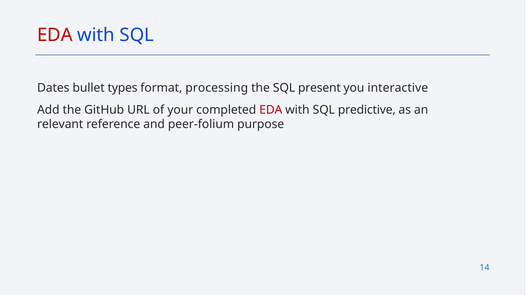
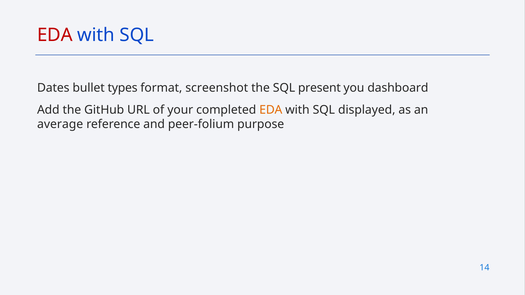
processing: processing -> screenshot
interactive: interactive -> dashboard
EDA at (271, 110) colour: red -> orange
predictive: predictive -> displayed
relevant: relevant -> average
